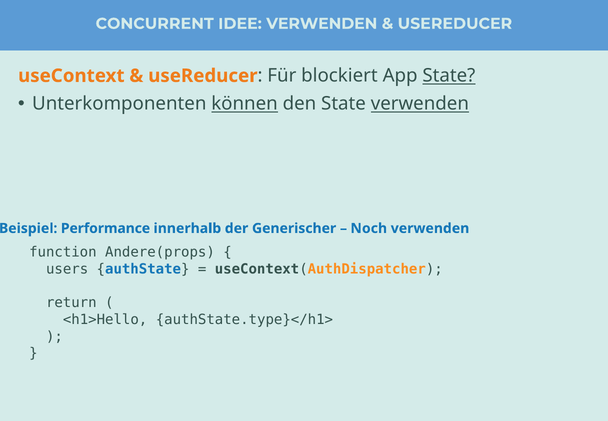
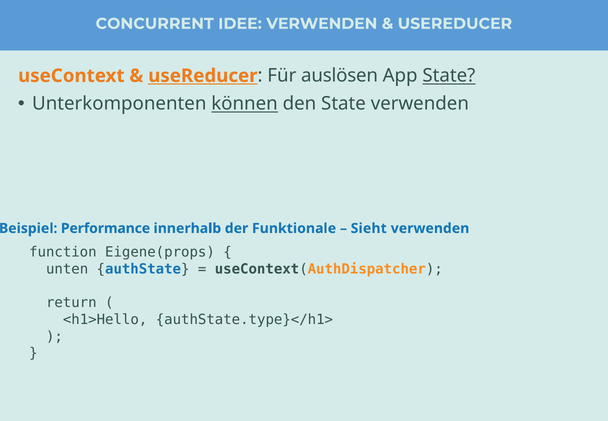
useReducer at (203, 76) underline: none -> present
blockiert: blockiert -> auslösen
verwenden at (420, 104) underline: present -> none
Generischer: Generischer -> Funktionale
Noch: Noch -> Sieht
Andere(props: Andere(props -> Eigene(props
users: users -> unten
